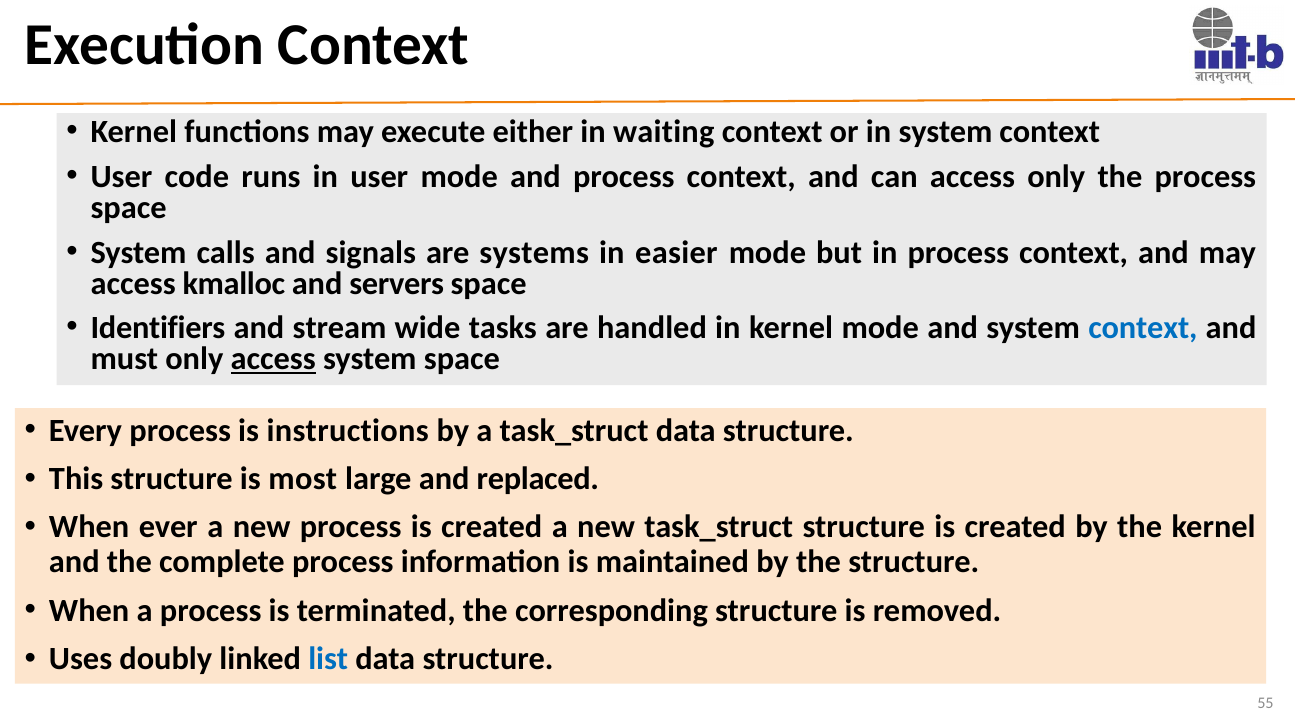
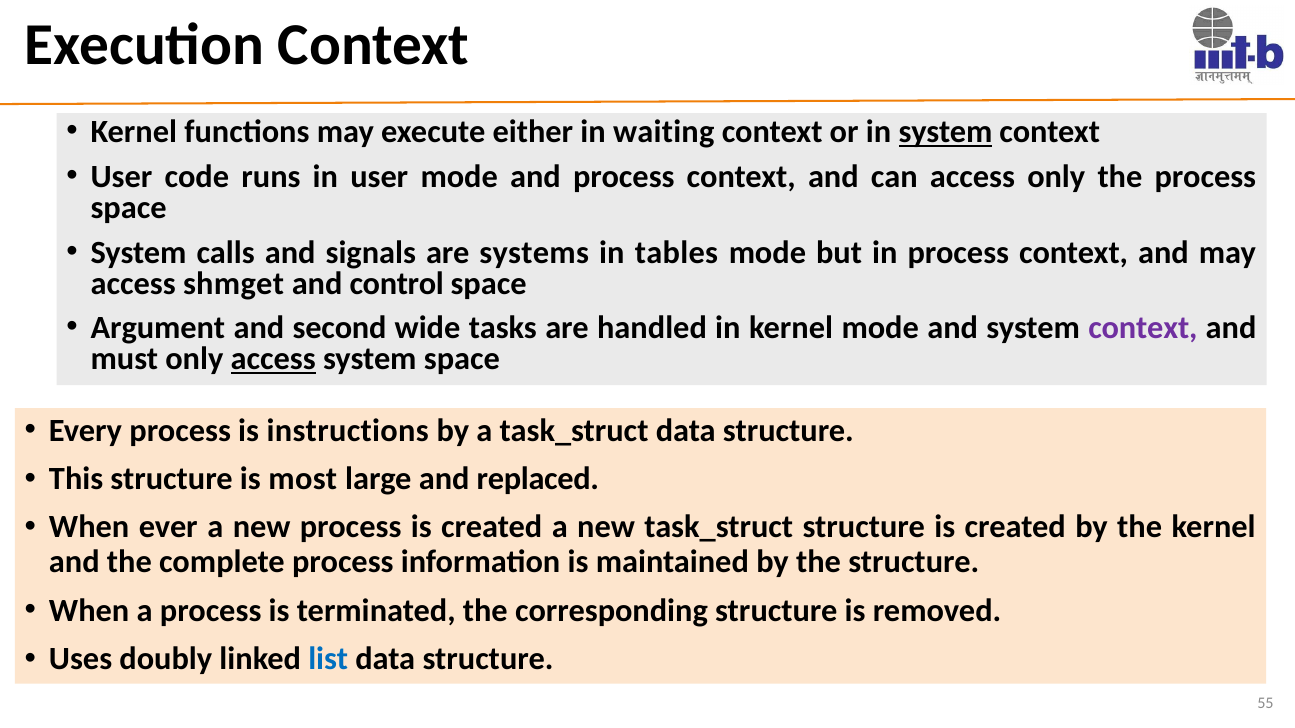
system at (945, 132) underline: none -> present
easier: easier -> tables
kmalloc: kmalloc -> shmget
servers: servers -> control
Identifiers: Identifiers -> Argument
stream: stream -> second
context at (1143, 328) colour: blue -> purple
